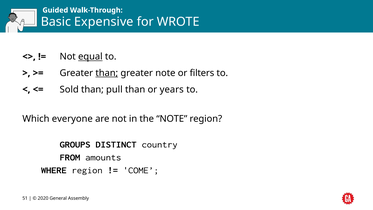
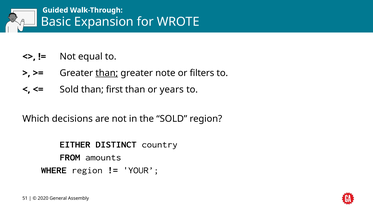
Expensive: Expensive -> Expansion
equal underline: present -> none
pull: pull -> first
everyone: everyone -> decisions
the NOTE: NOTE -> SOLD
GROUPS: GROUPS -> EITHER
COME: COME -> YOUR
